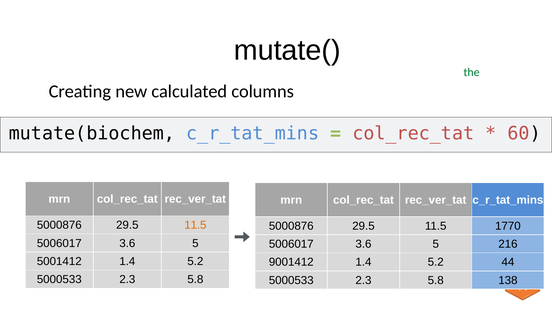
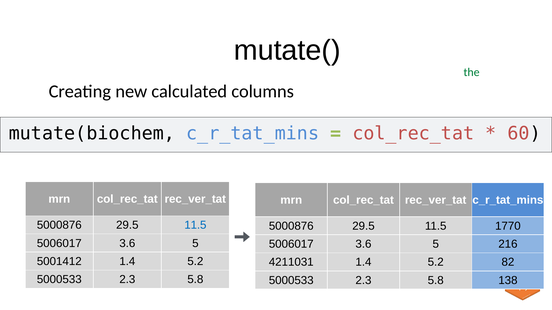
11.5 at (195, 225) colour: orange -> blue
9001412: 9001412 -> 4211031
44: 44 -> 82
